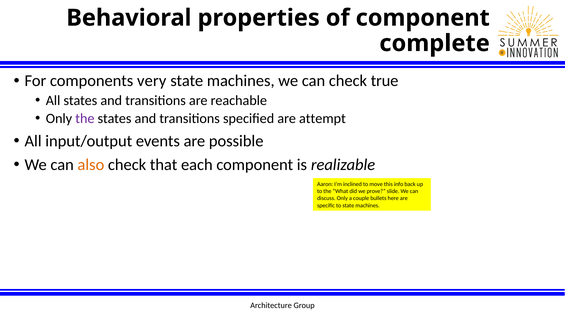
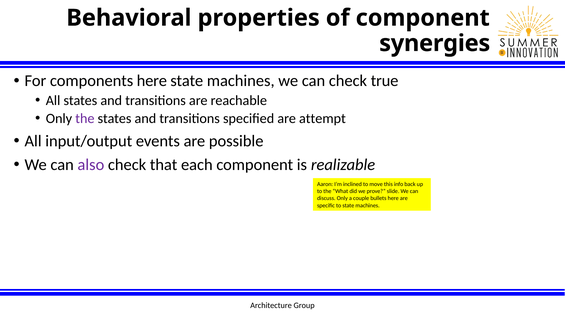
complete: complete -> synergies
components very: very -> here
also colour: orange -> purple
